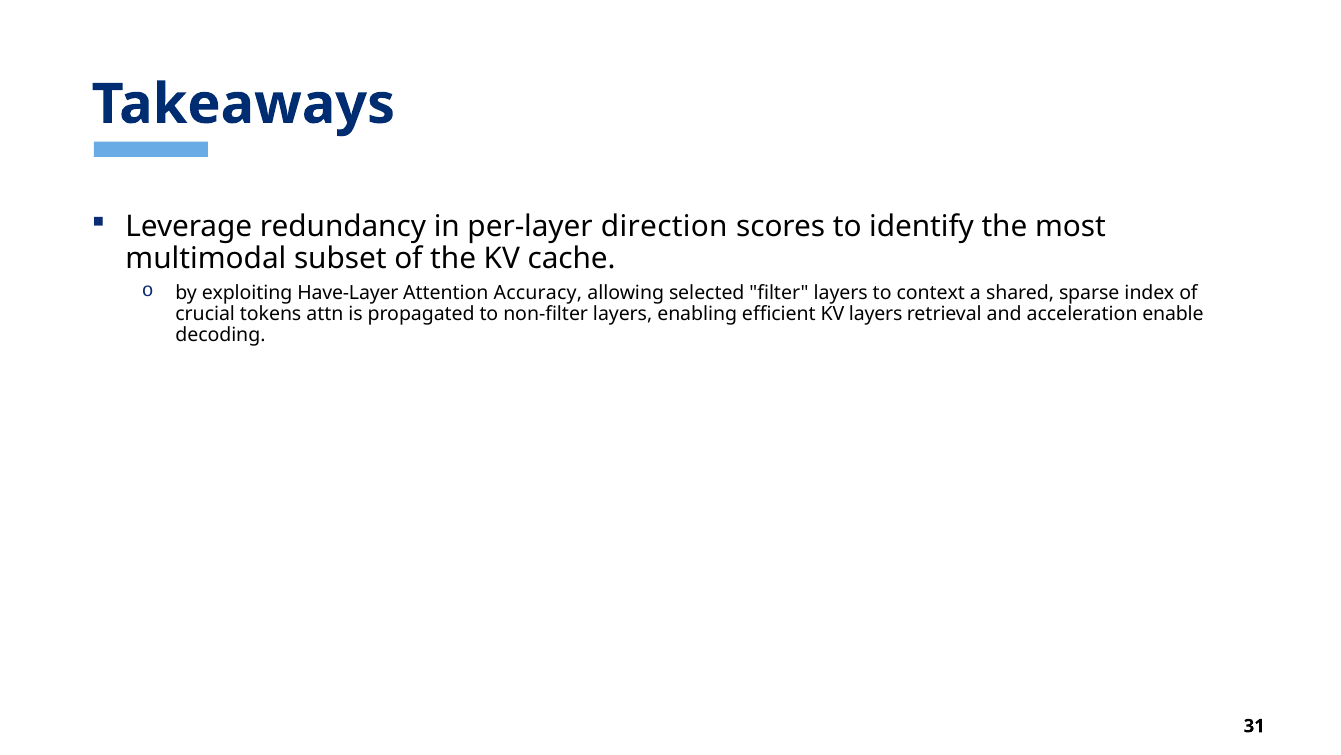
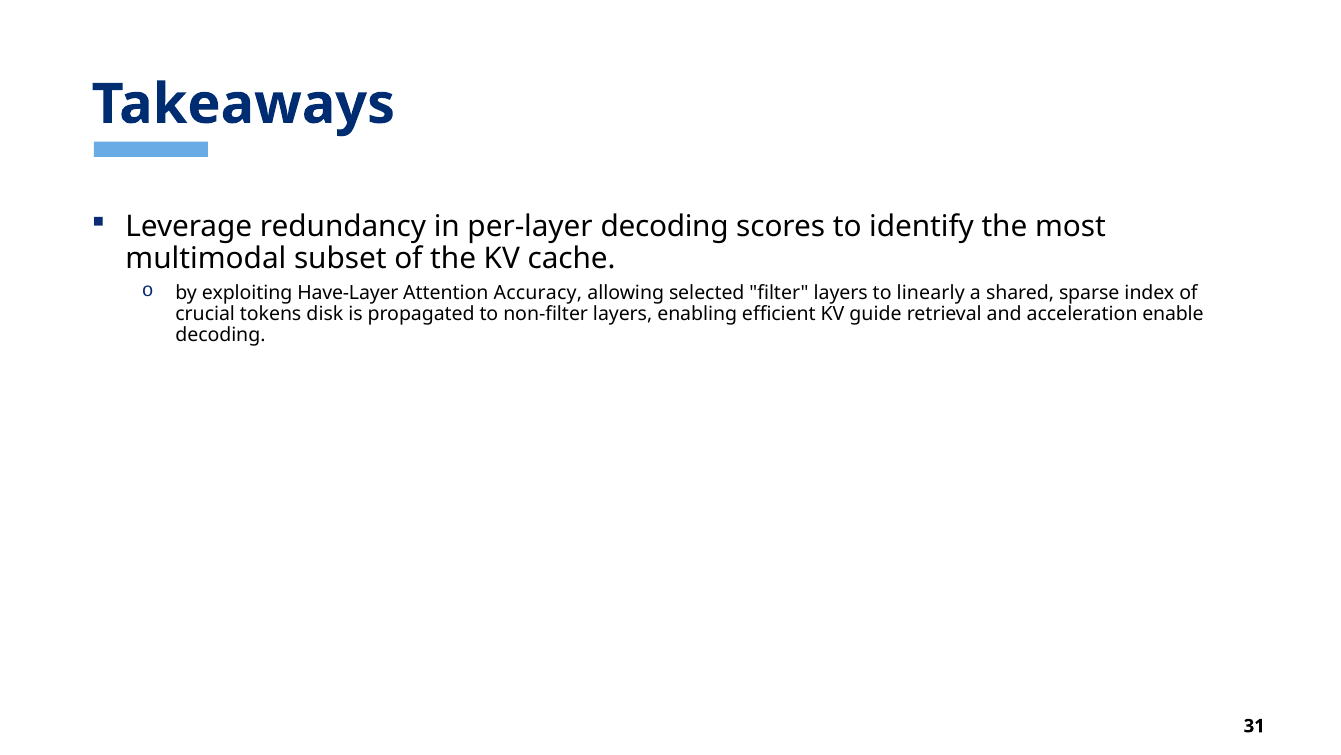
per-layer direction: direction -> decoding
context: context -> linearly
attn: attn -> disk
KV layers: layers -> guide
